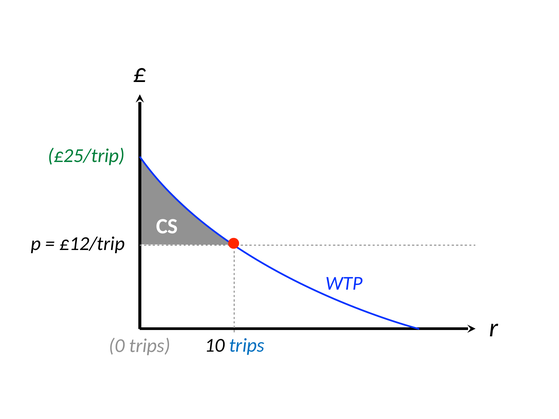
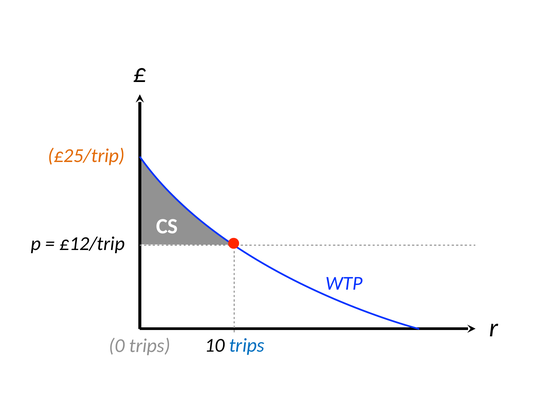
£25/trip colour: green -> orange
